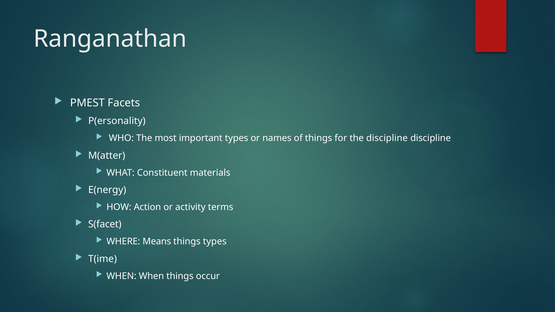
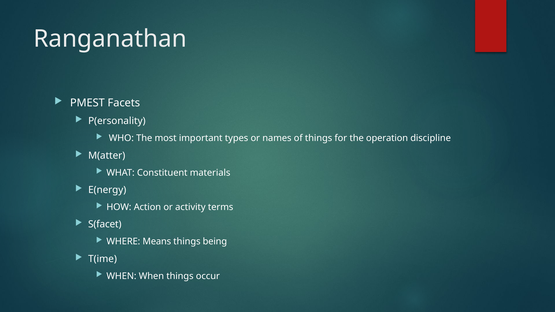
the discipline: discipline -> operation
things types: types -> being
